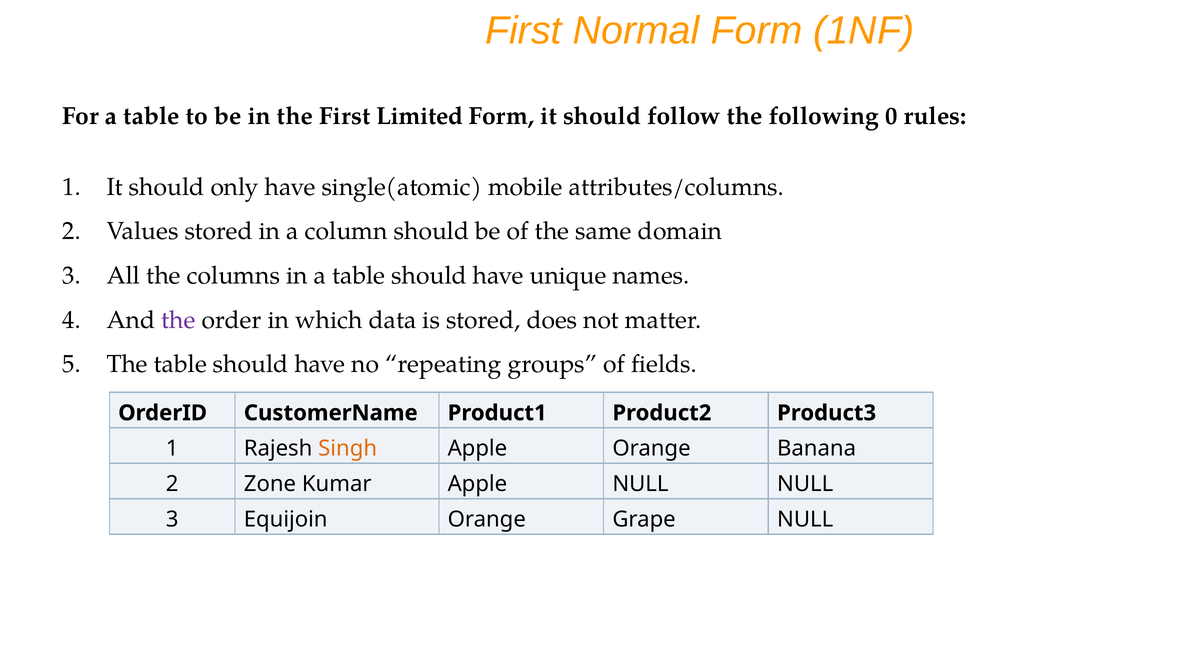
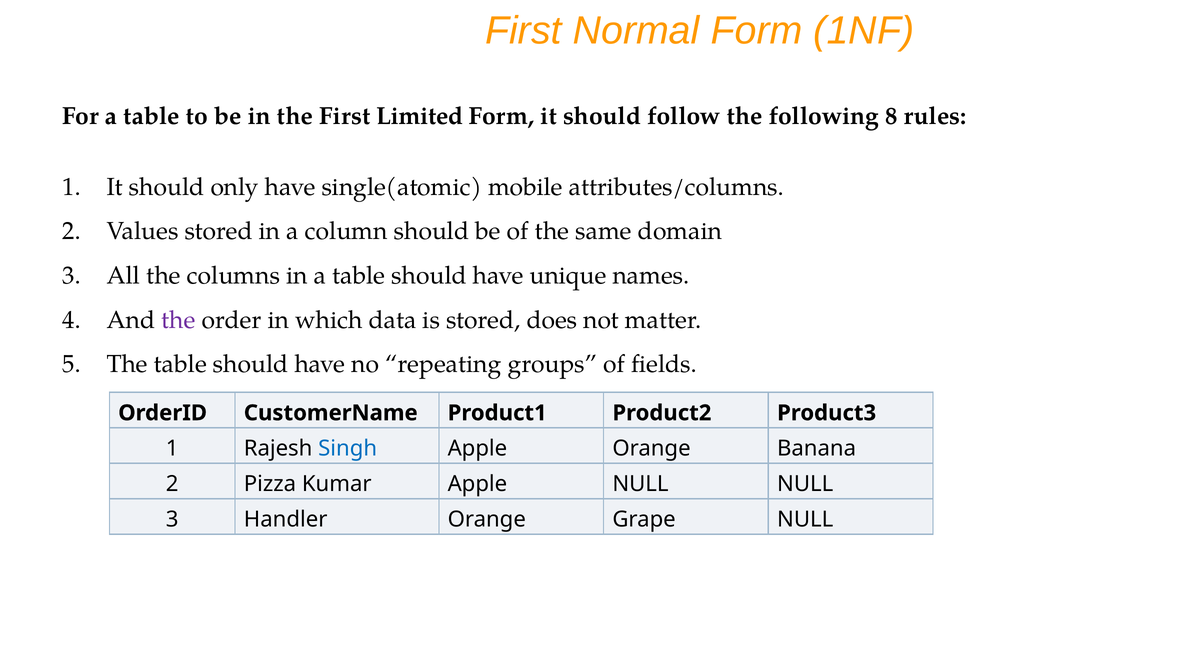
0: 0 -> 8
Singh colour: orange -> blue
Zone: Zone -> Pizza
Equijoin: Equijoin -> Handler
